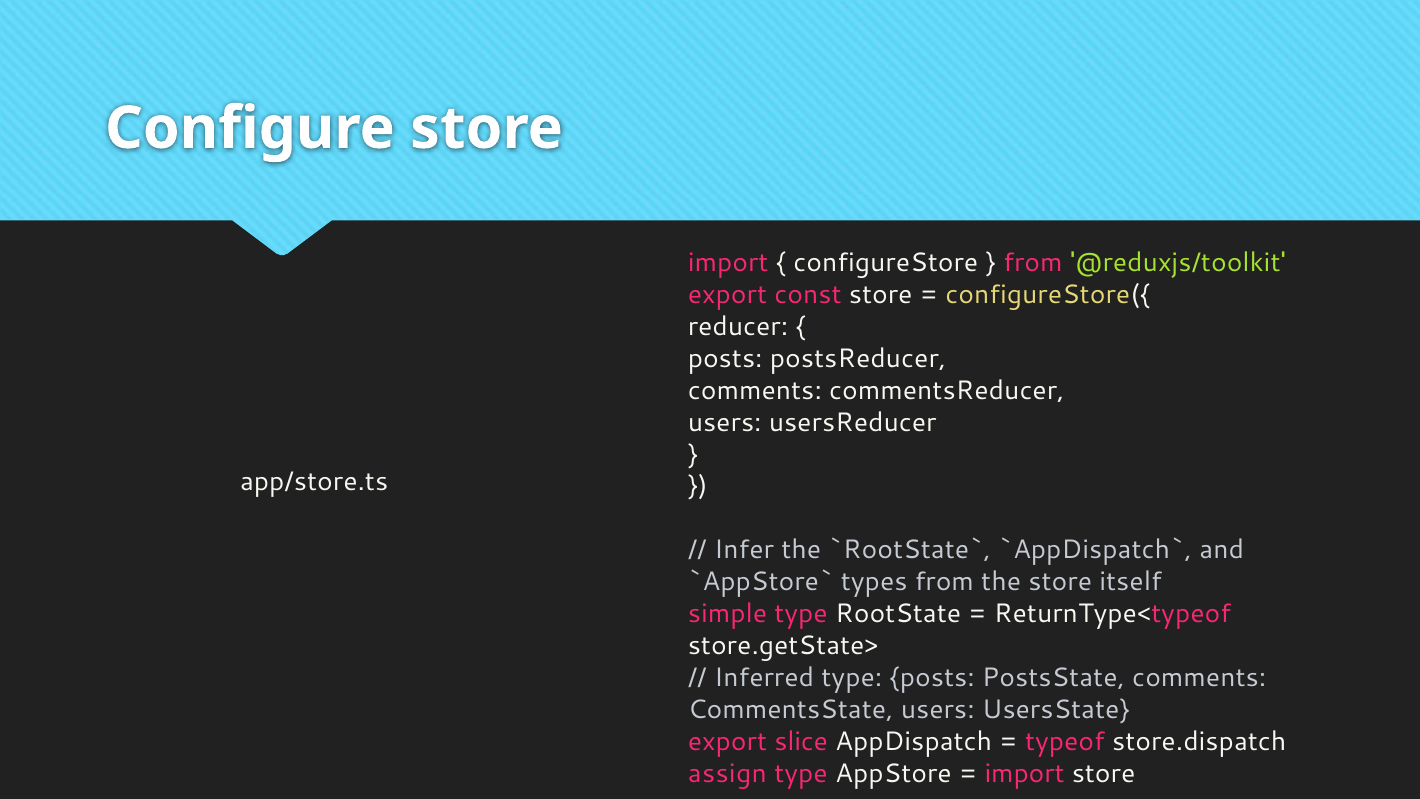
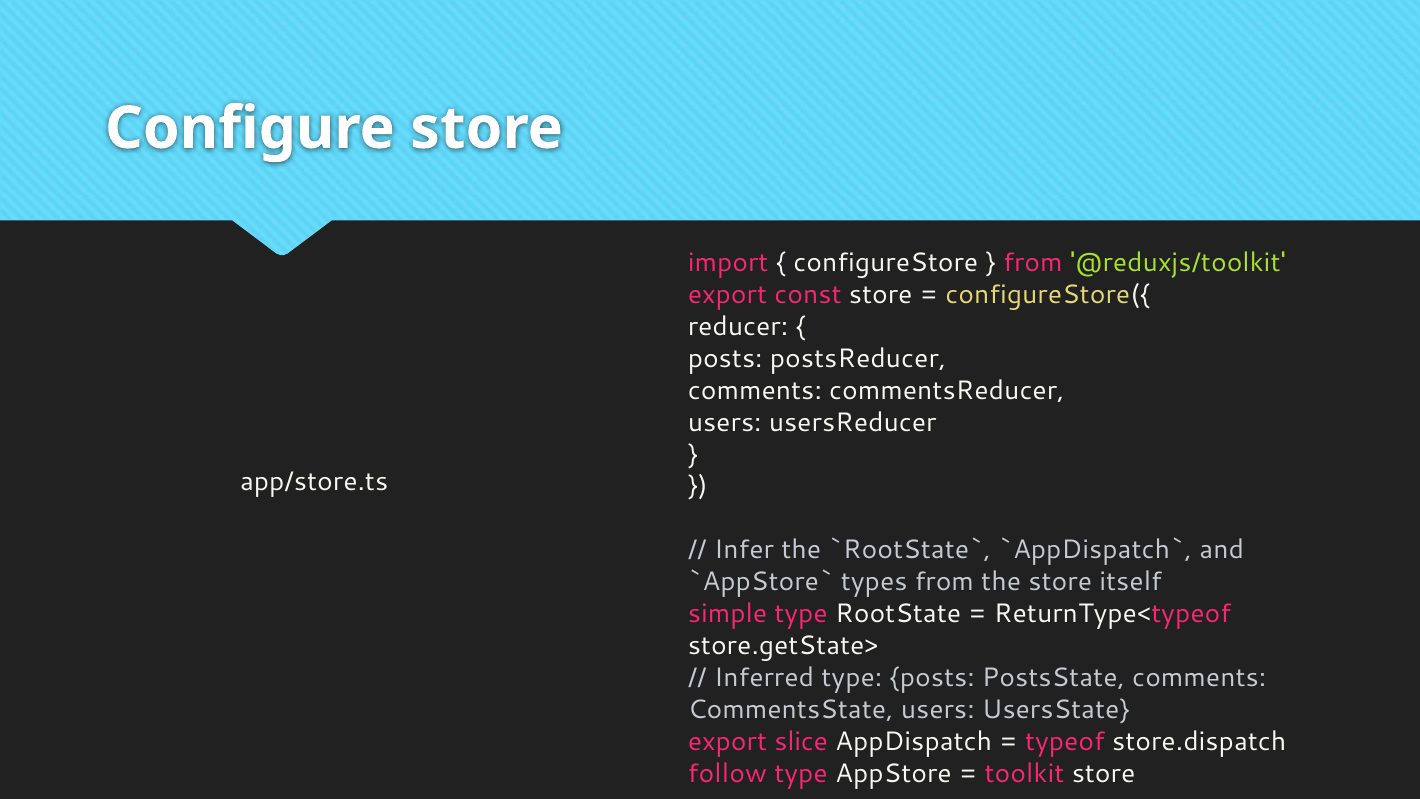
assign: assign -> follow
import at (1025, 774): import -> toolkit
